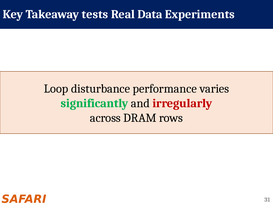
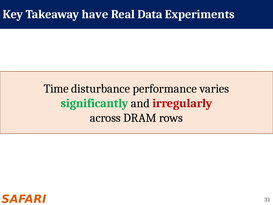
tests: tests -> have
Loop: Loop -> Time
